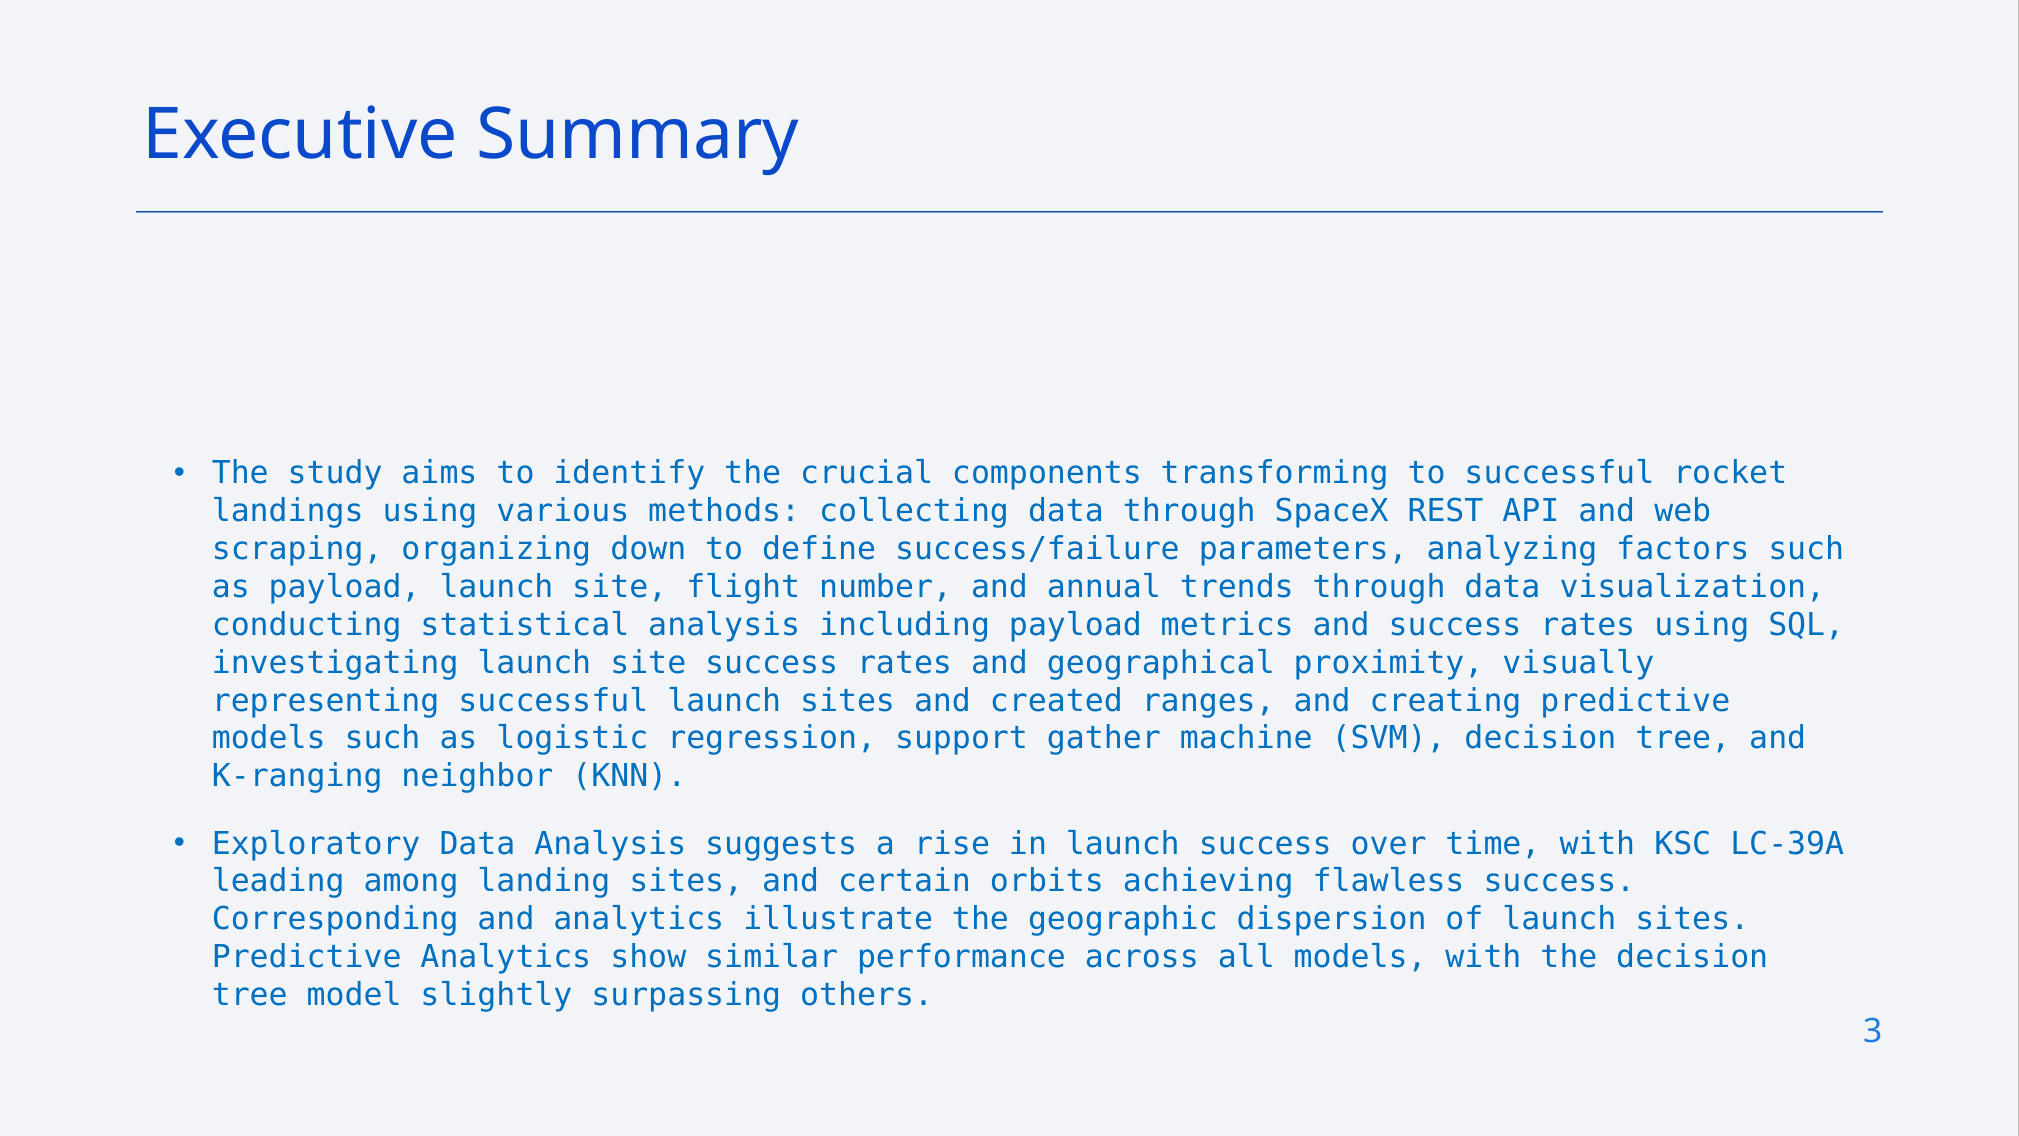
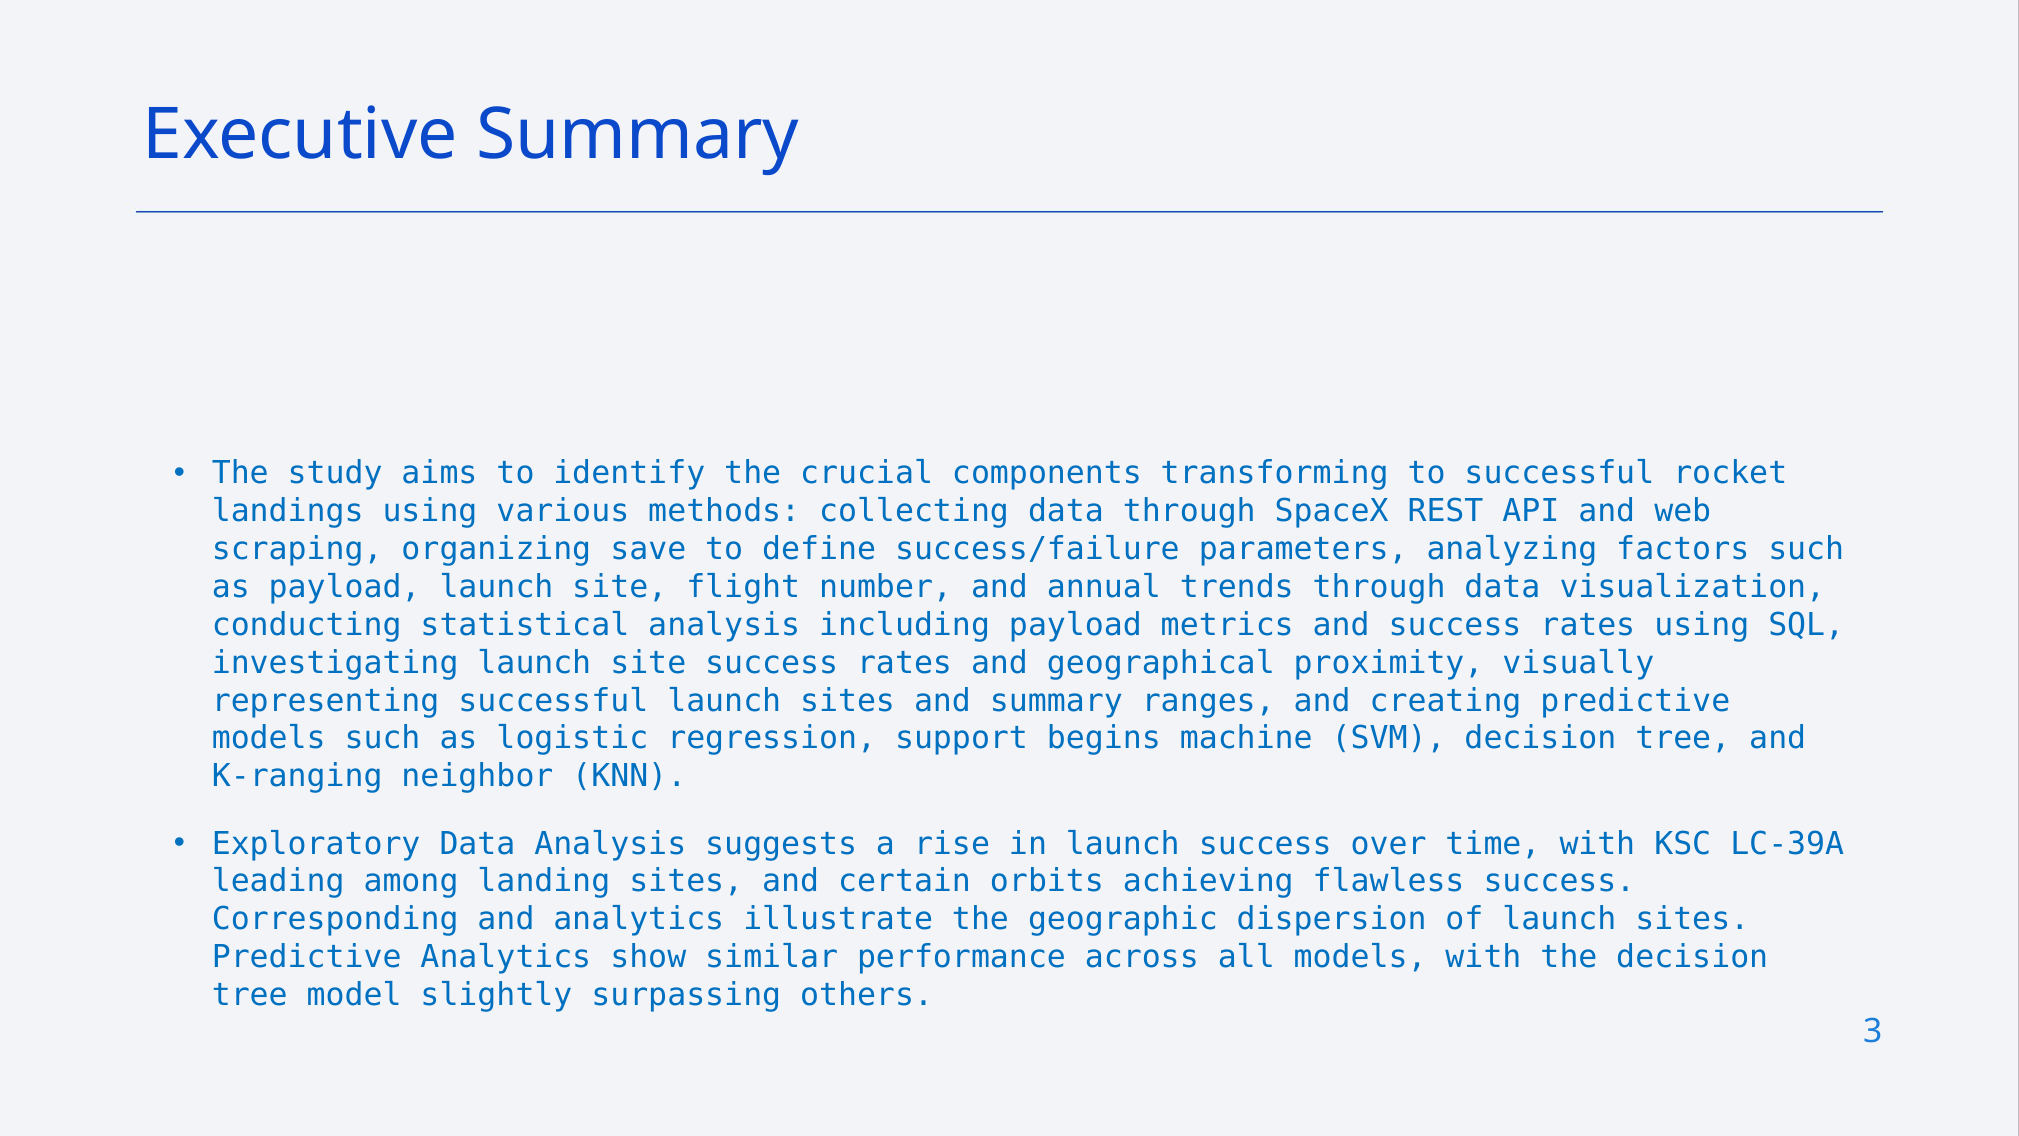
down: down -> save
and created: created -> summary
gather: gather -> begins
